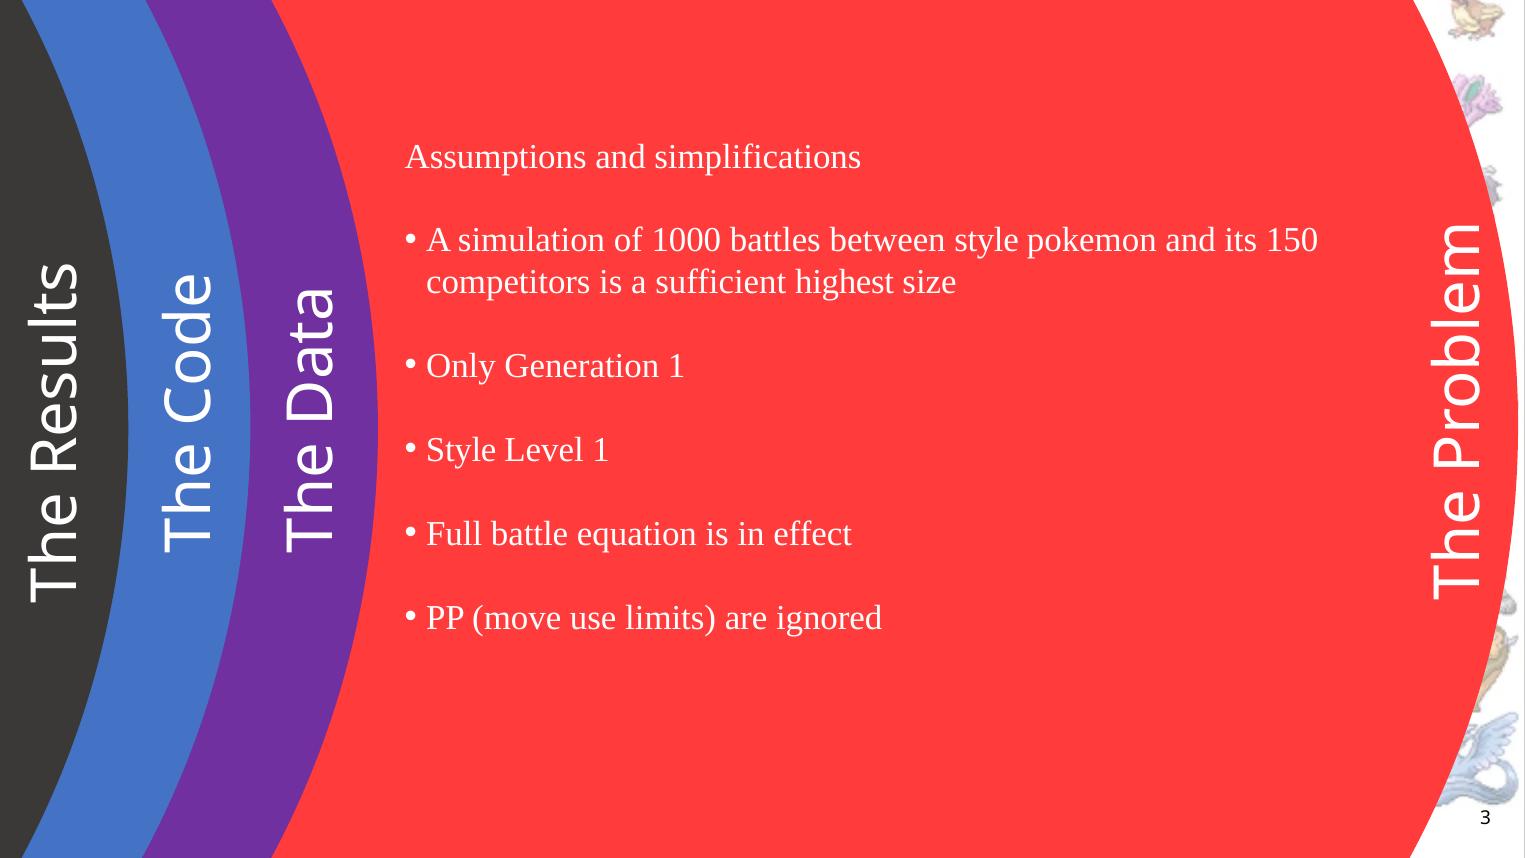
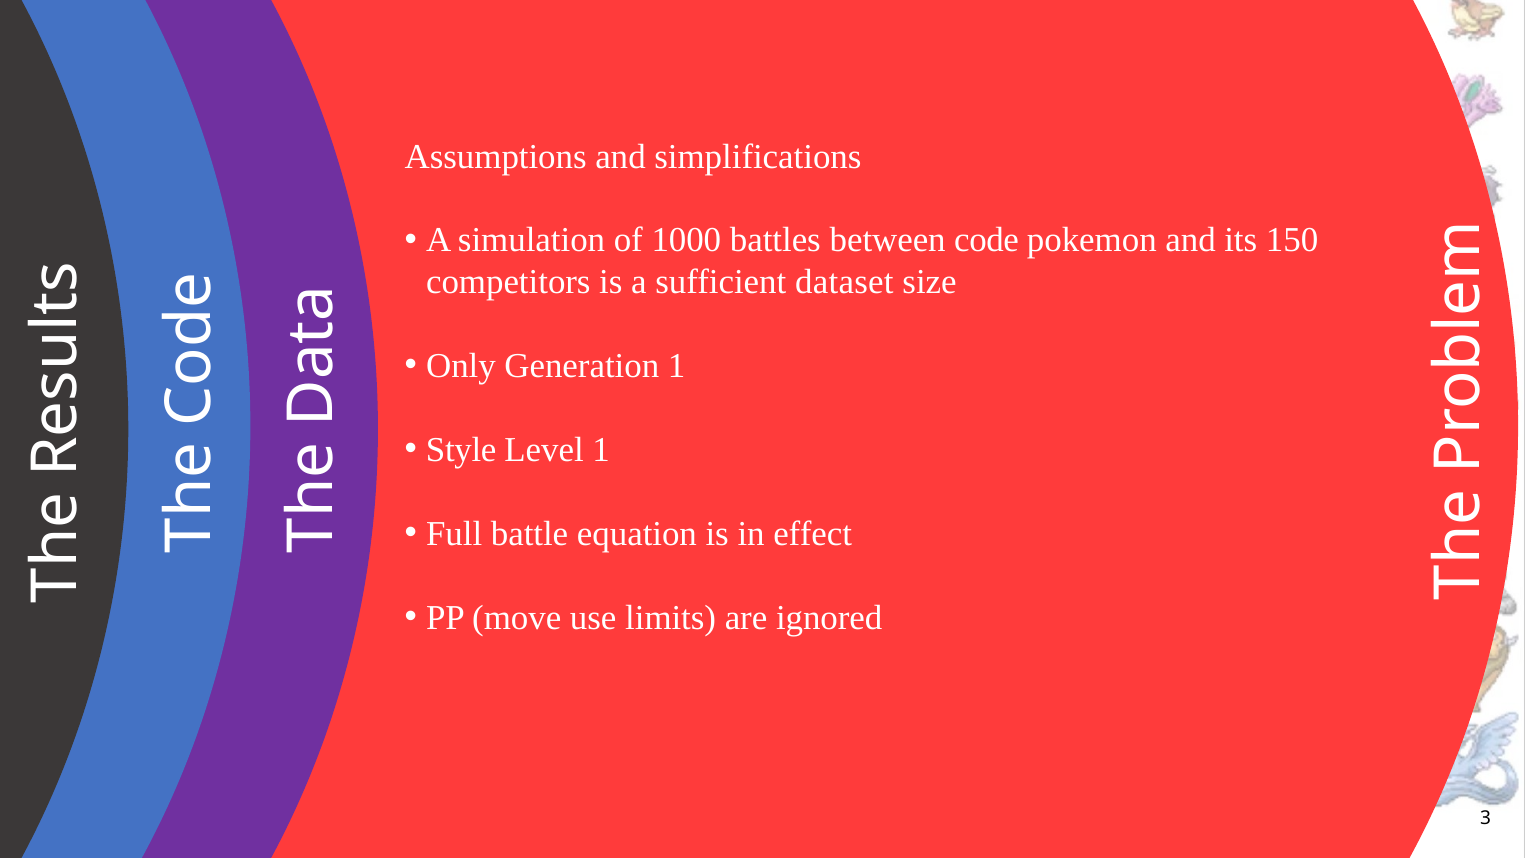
between style: style -> code
highest: highest -> dataset
